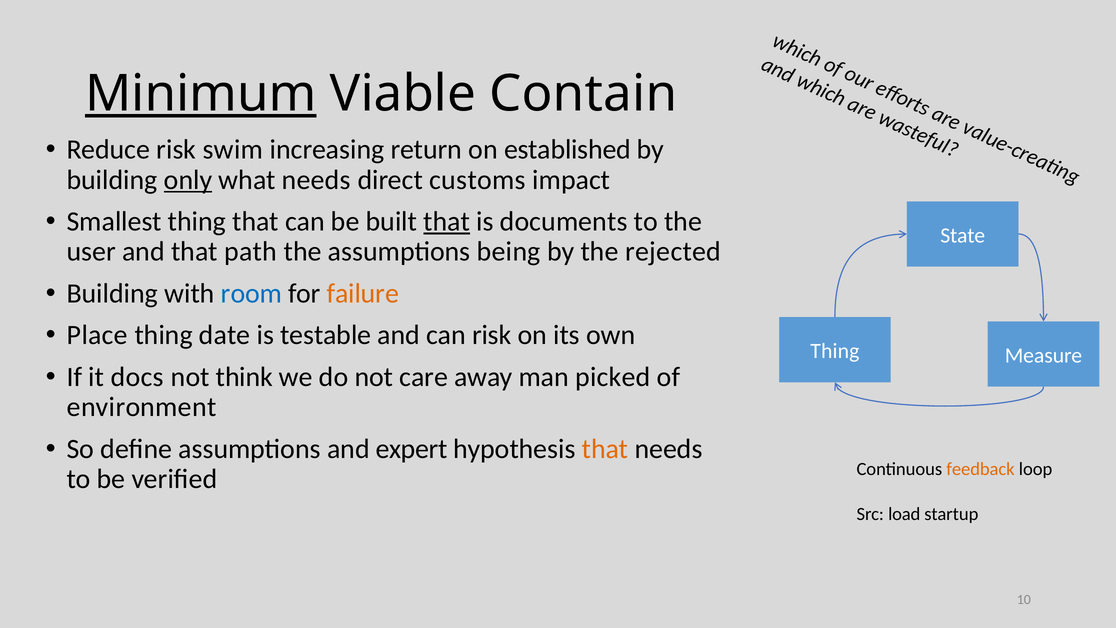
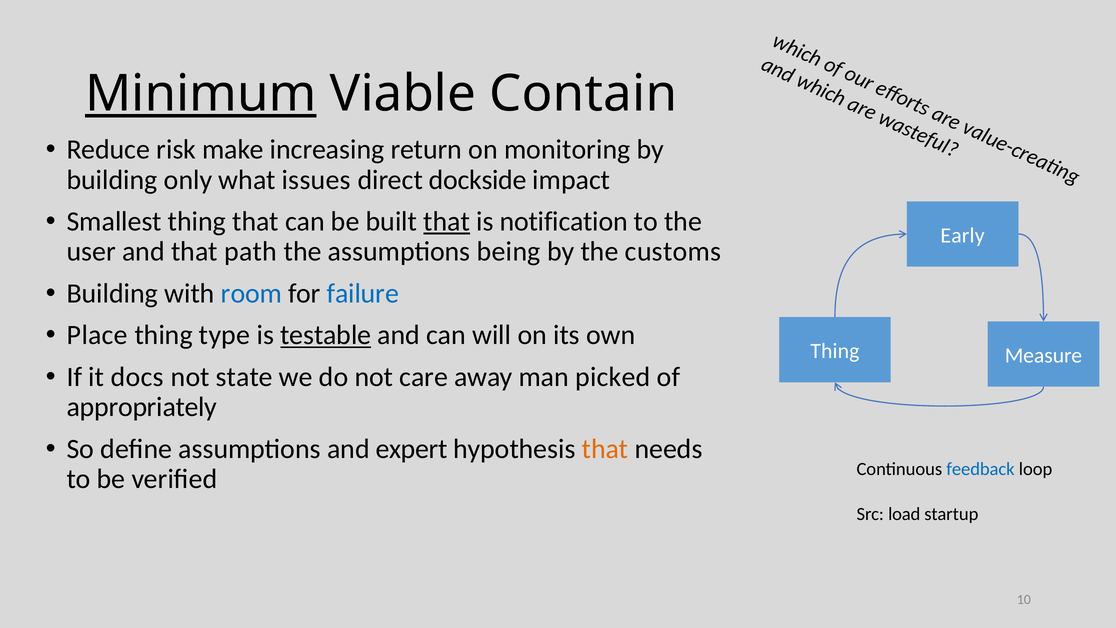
swim: swim -> make
established: established -> monitoring
only underline: present -> none
what needs: needs -> issues
customs: customs -> dockside
documents: documents -> notification
State: State -> Early
rejected: rejected -> customs
failure colour: orange -> blue
date: date -> type
testable underline: none -> present
can risk: risk -> will
think: think -> state
environment: environment -> appropriately
feedback colour: orange -> blue
